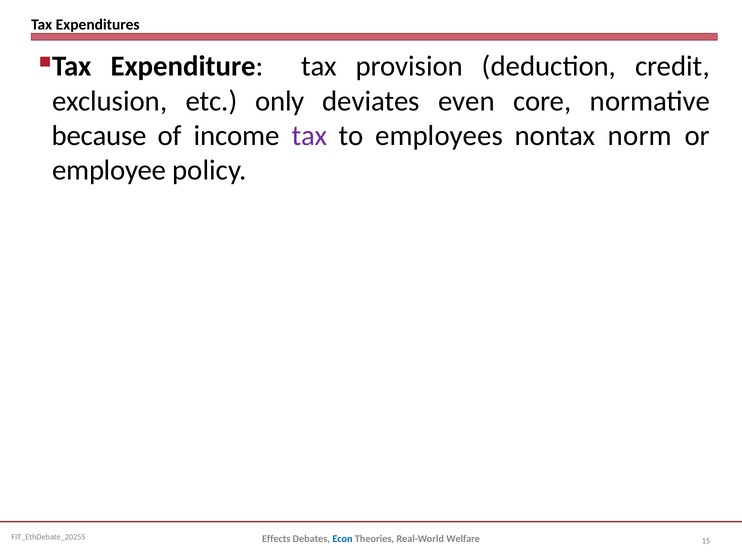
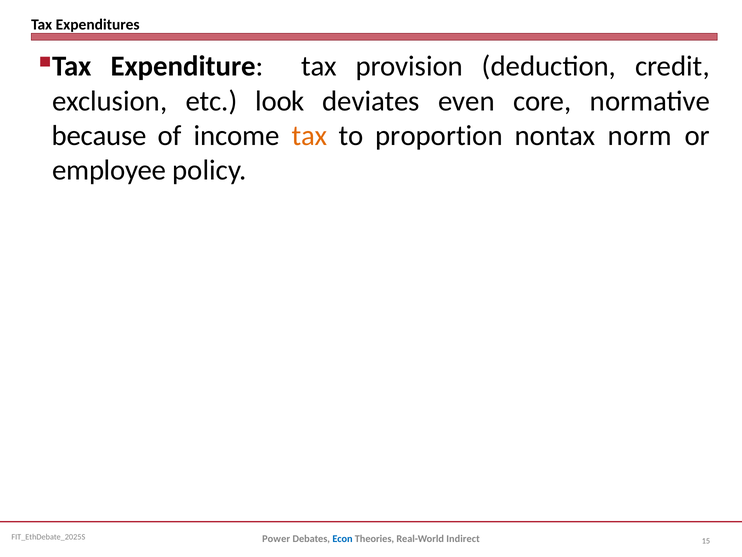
only: only -> look
tax at (309, 136) colour: purple -> orange
employees: employees -> proportion
Effects: Effects -> Power
Welfare: Welfare -> Indirect
